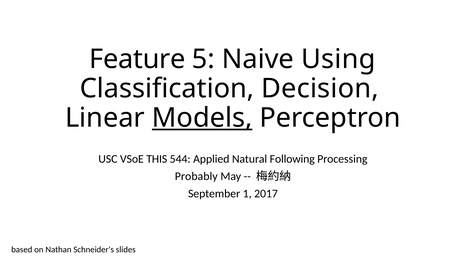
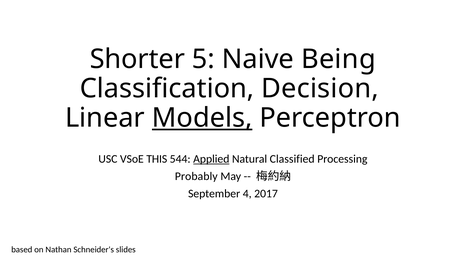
Feature: Feature -> Shorter
Using: Using -> Being
Applied underline: none -> present
Following: Following -> Classified
1: 1 -> 4
